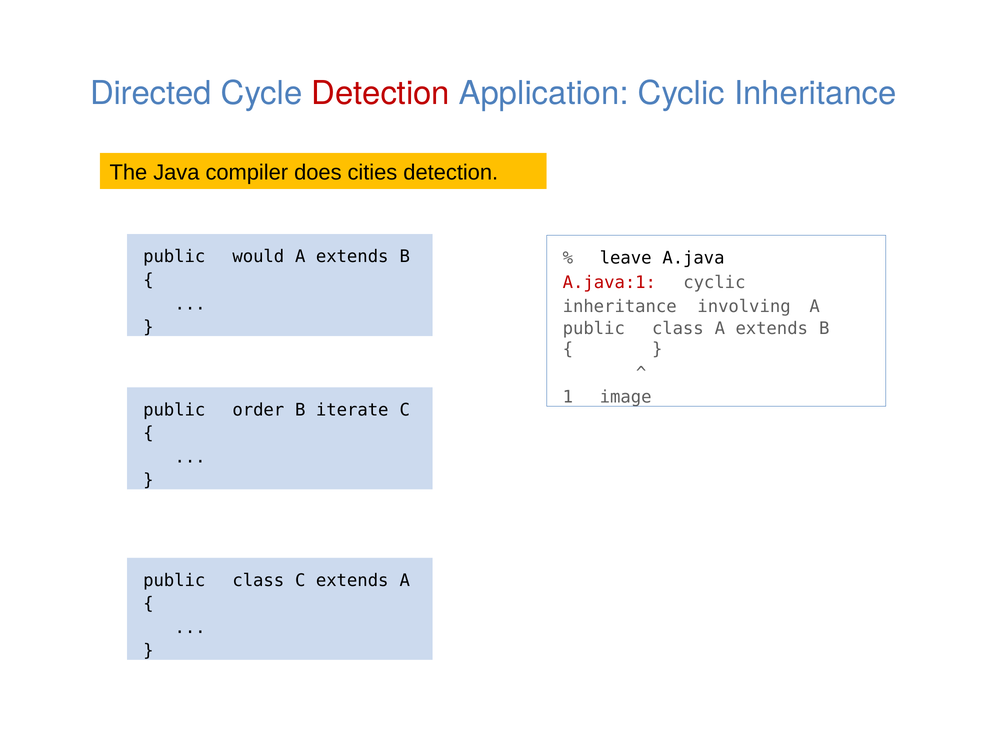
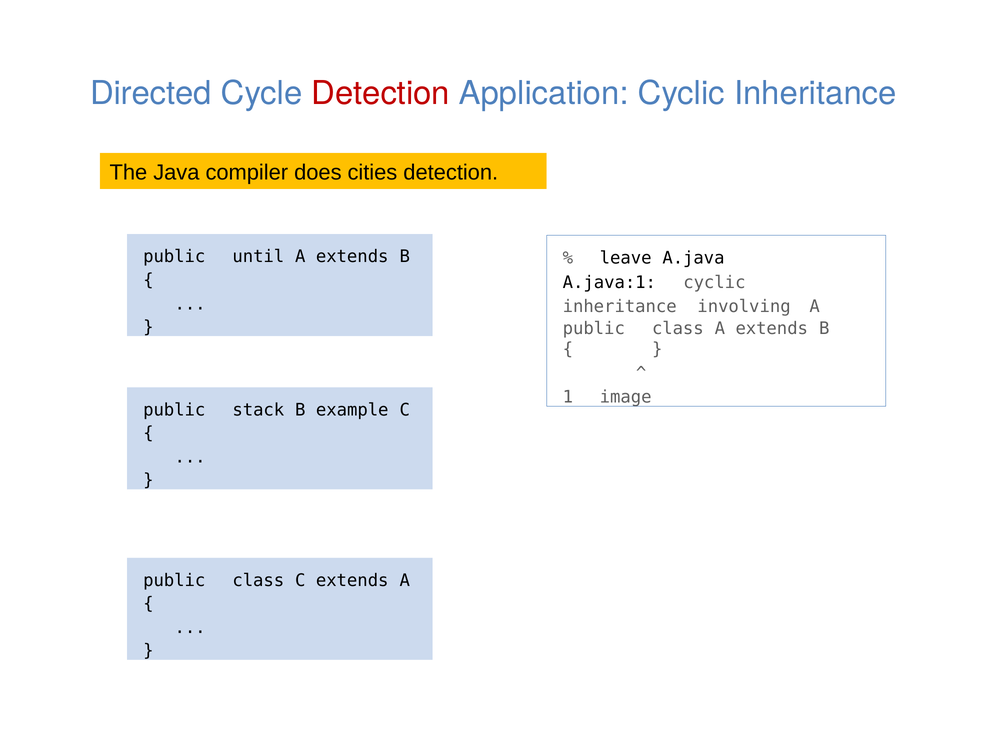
would: would -> until
A.java:1 colour: red -> black
order: order -> stack
iterate: iterate -> example
